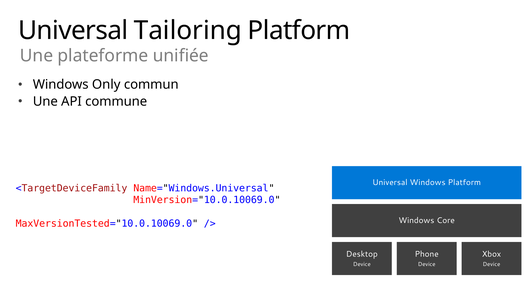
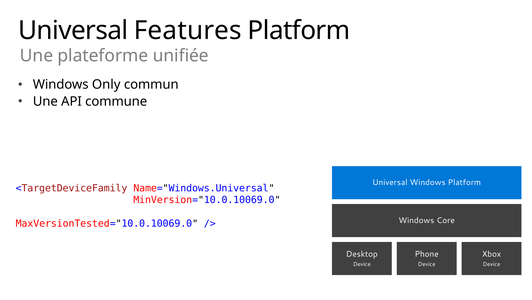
Tailoring: Tailoring -> Features
